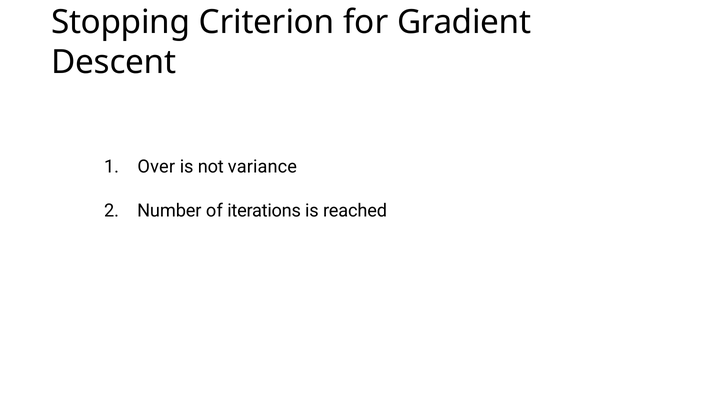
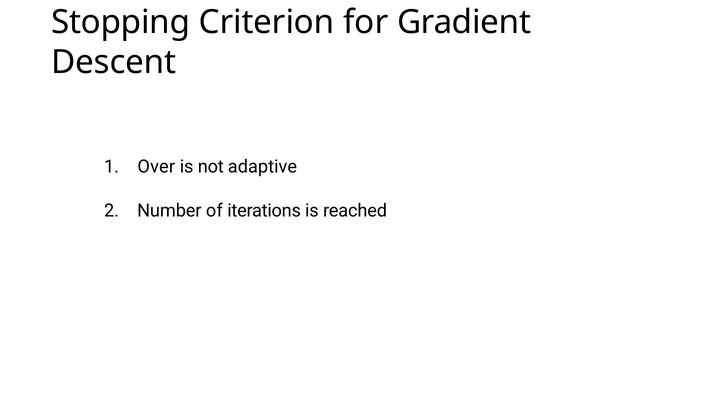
variance: variance -> adaptive
